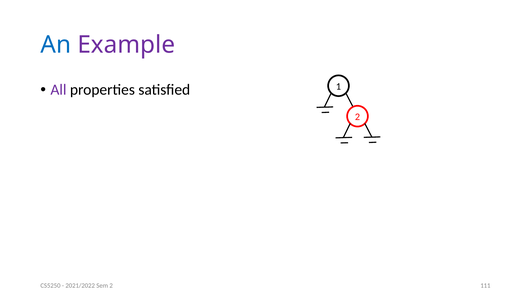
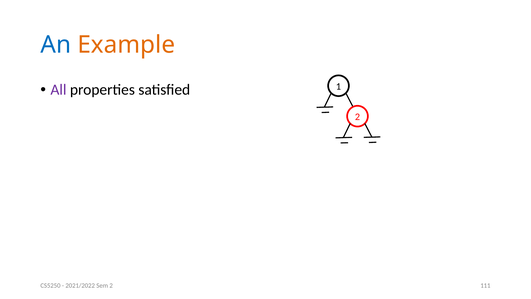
Example colour: purple -> orange
